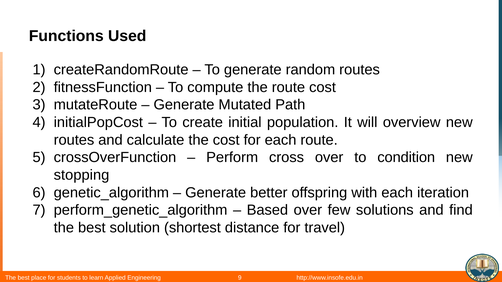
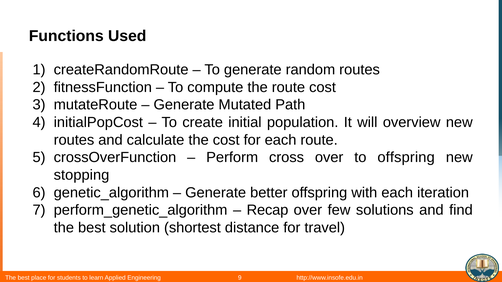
to condition: condition -> offspring
Based: Based -> Recap
